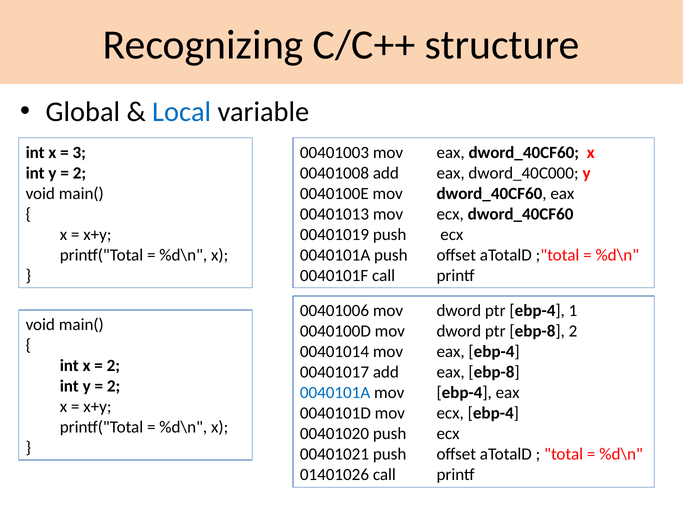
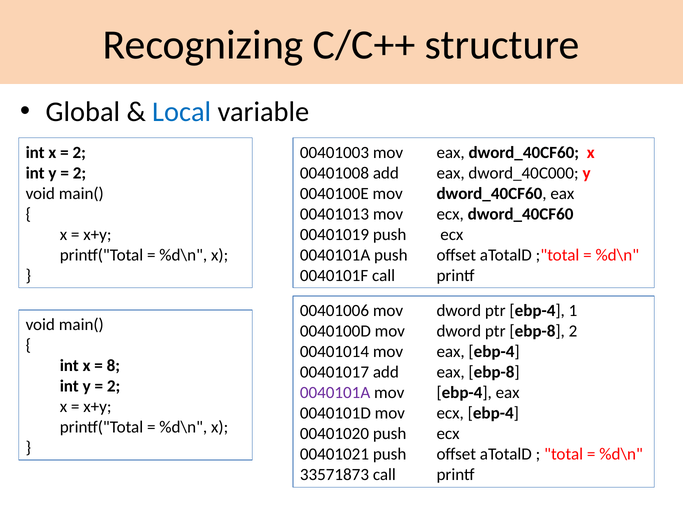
3 at (79, 153): 3 -> 2
2 at (113, 366): 2 -> 8
0040101A at (335, 393) colour: blue -> purple
01401026: 01401026 -> 33571873
